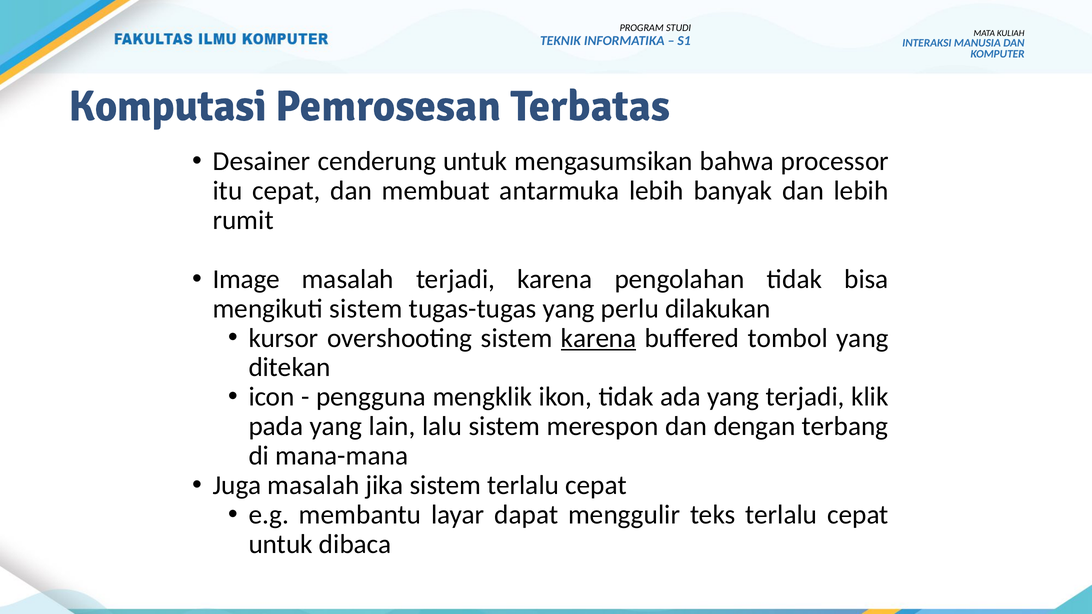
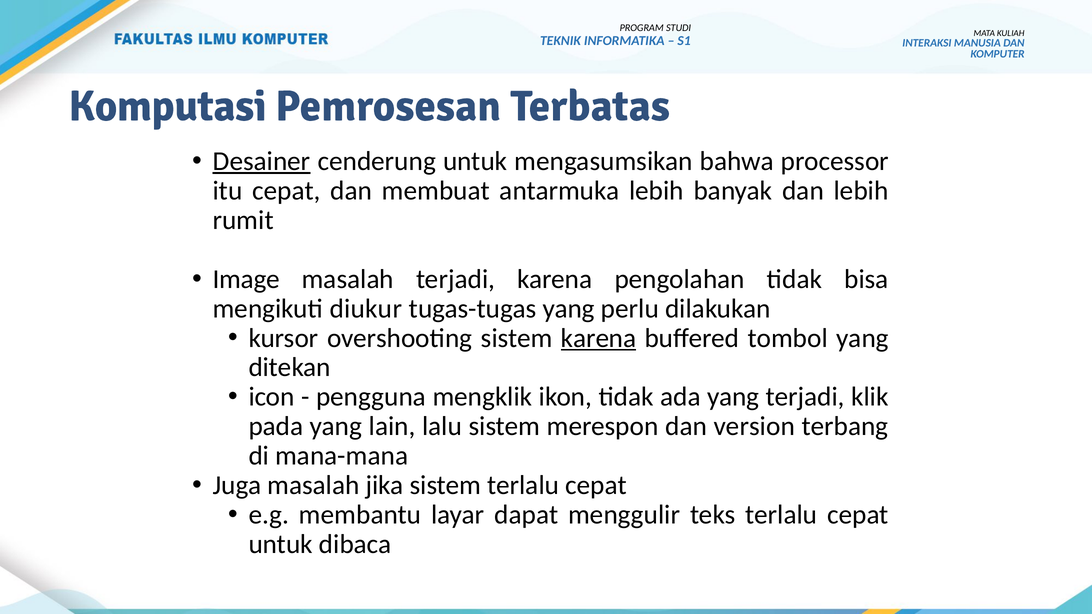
Desainer underline: none -> present
mengikuti sistem: sistem -> diukur
dengan: dengan -> version
